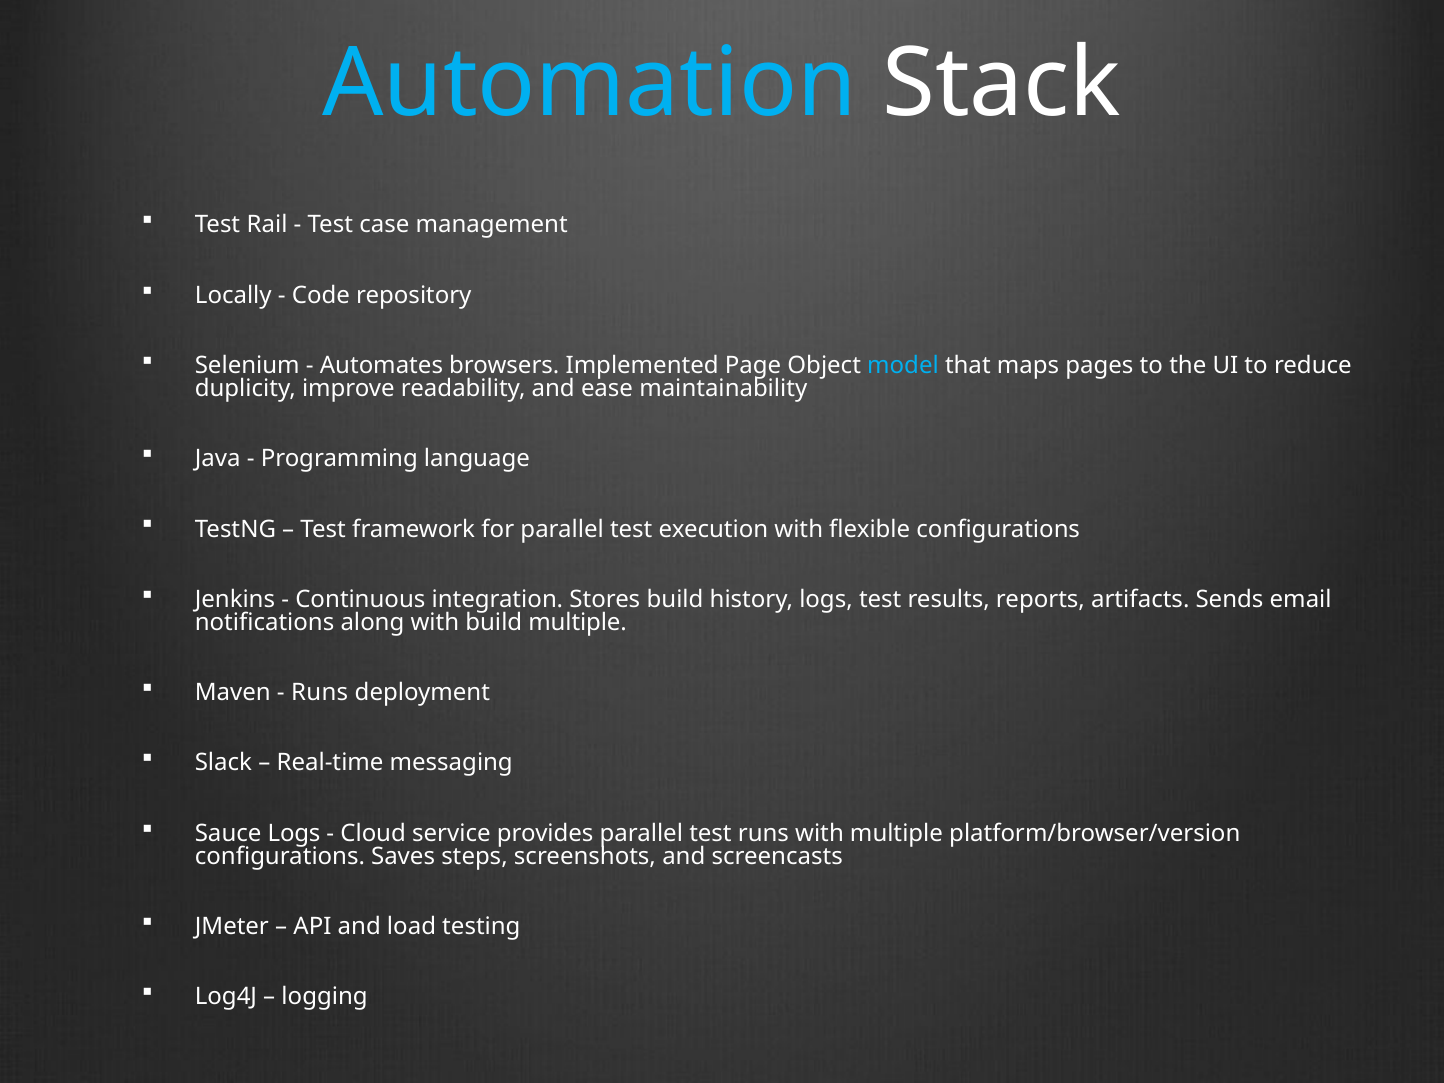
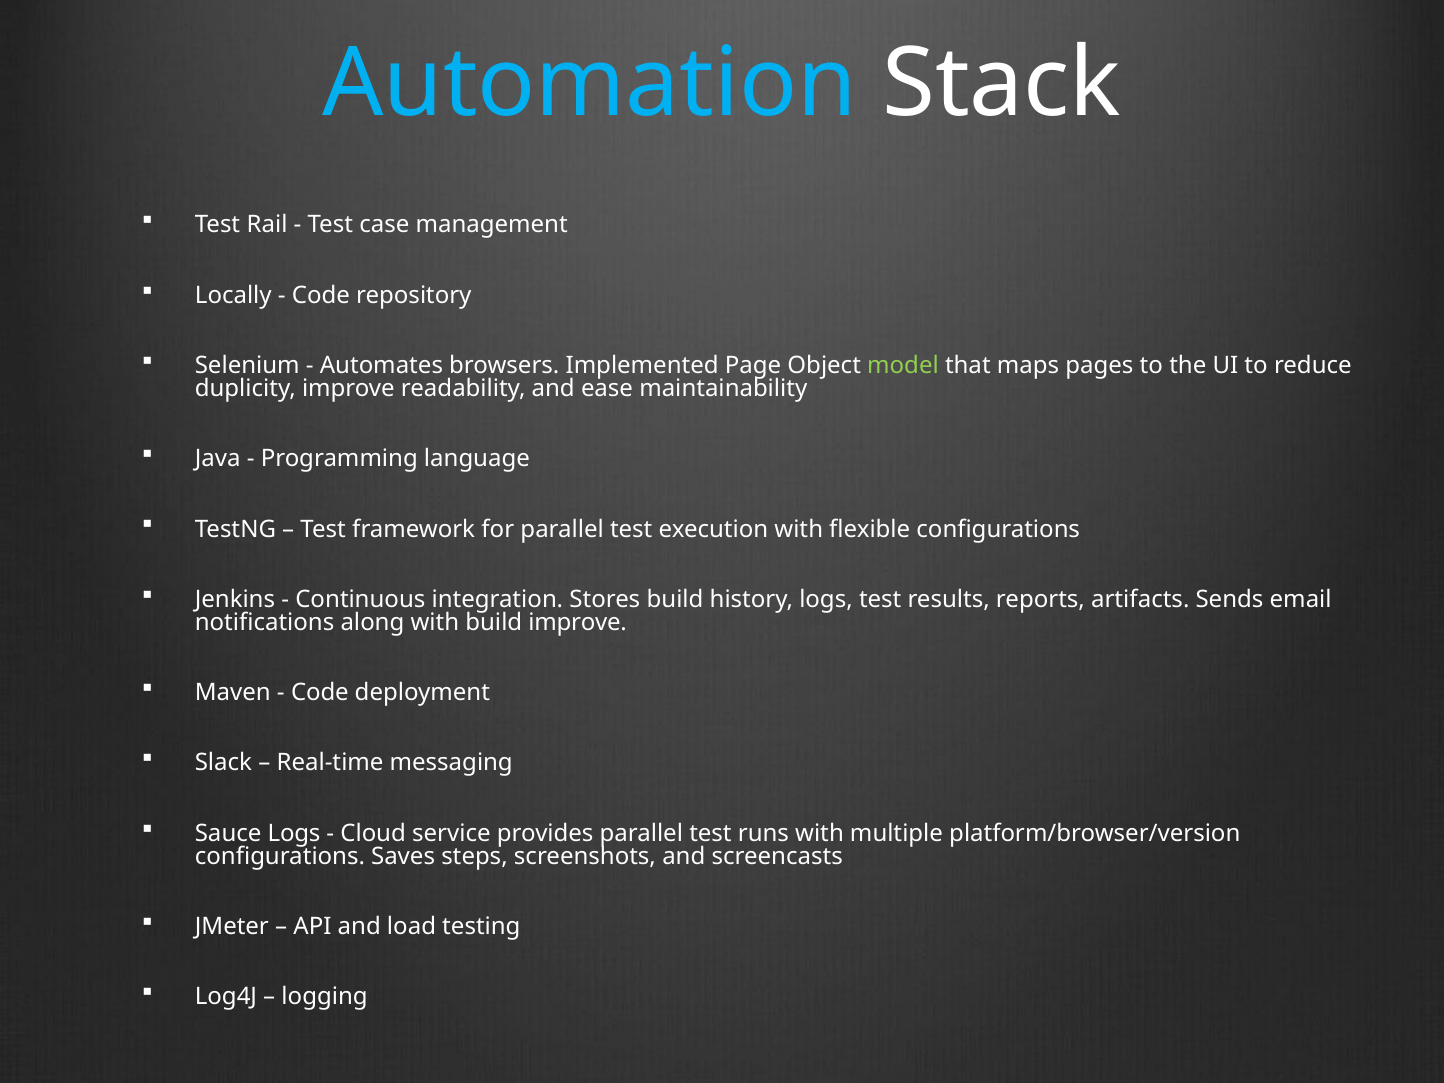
model colour: light blue -> light green
build multiple: multiple -> improve
Runs at (320, 693): Runs -> Code
